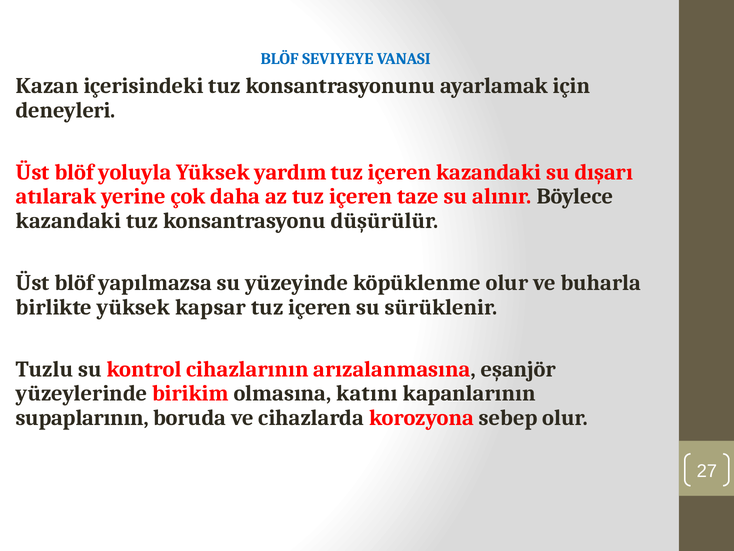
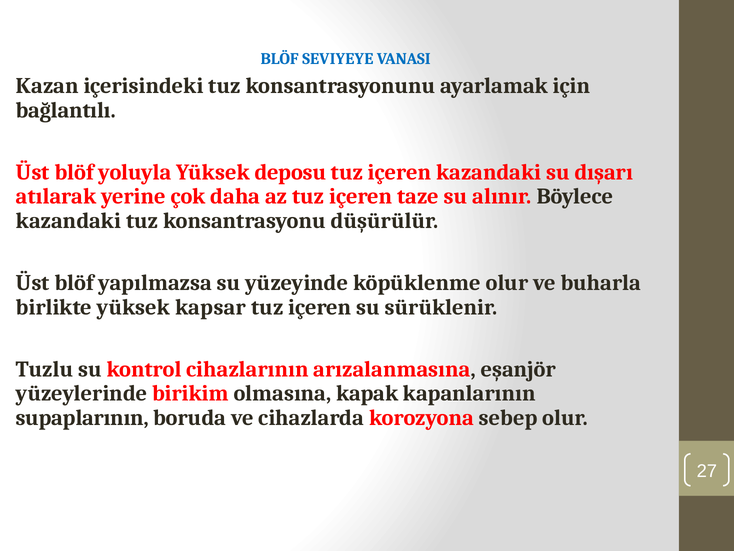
deneyleri: deneyleri -> bağlantılı
yardım: yardım -> deposu
katını: katını -> kapak
